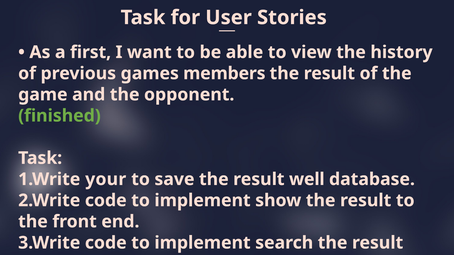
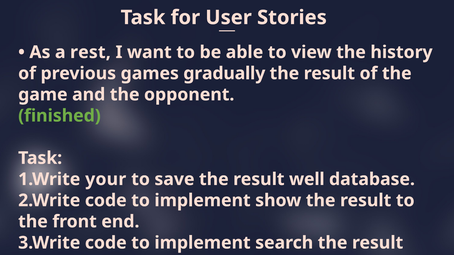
first: first -> rest
members: members -> gradually
